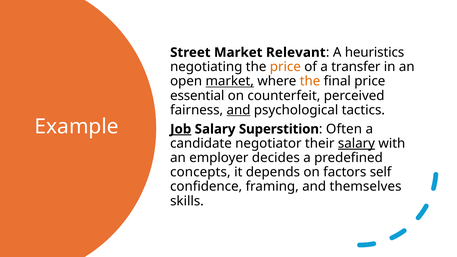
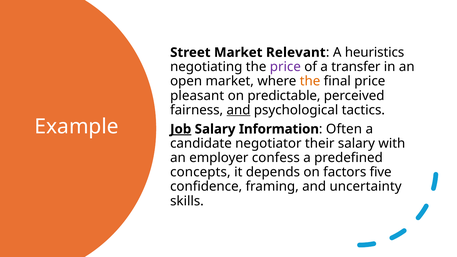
price at (285, 67) colour: orange -> purple
market at (230, 81) underline: present -> none
essential: essential -> pleasant
counterfeit: counterfeit -> predictable
Superstition: Superstition -> Information
salary at (356, 144) underline: present -> none
decides: decides -> confess
self: self -> five
themselves: themselves -> uncertainty
